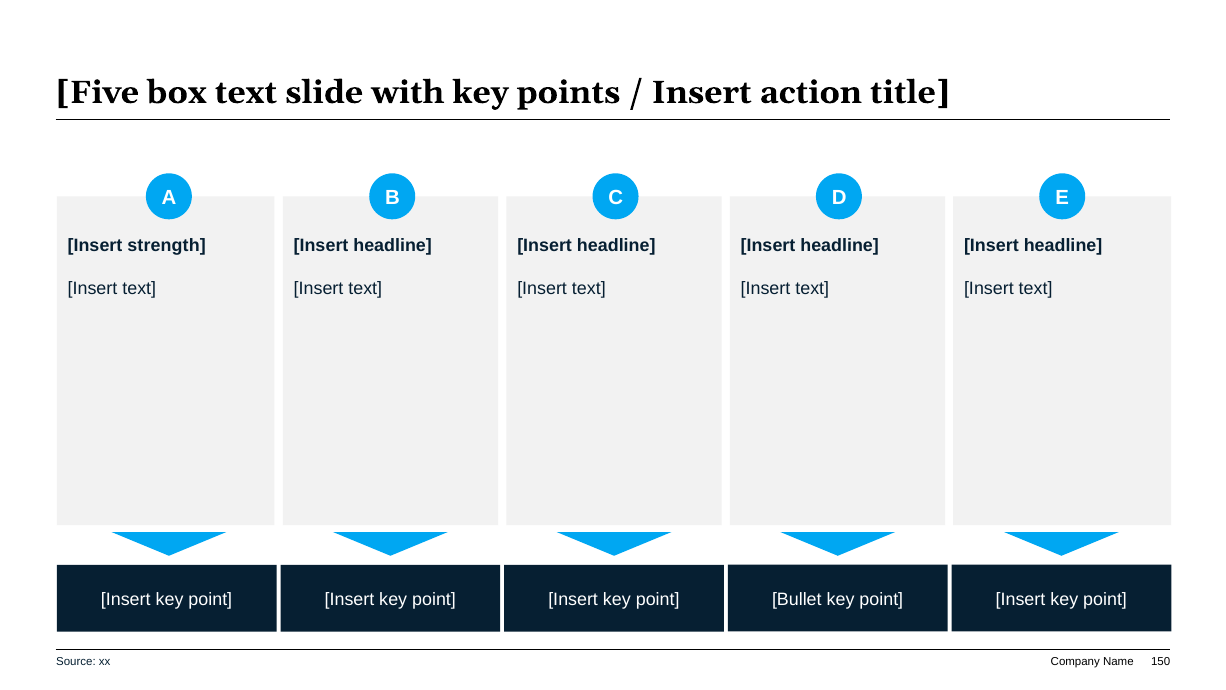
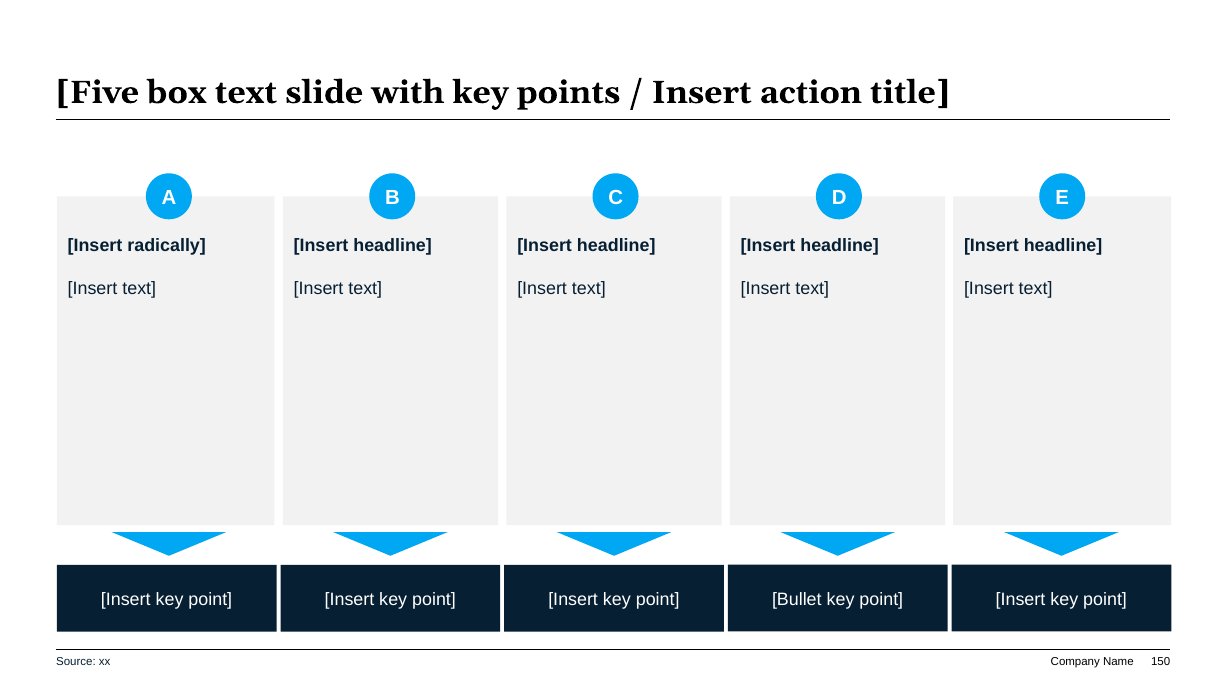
strength: strength -> radically
